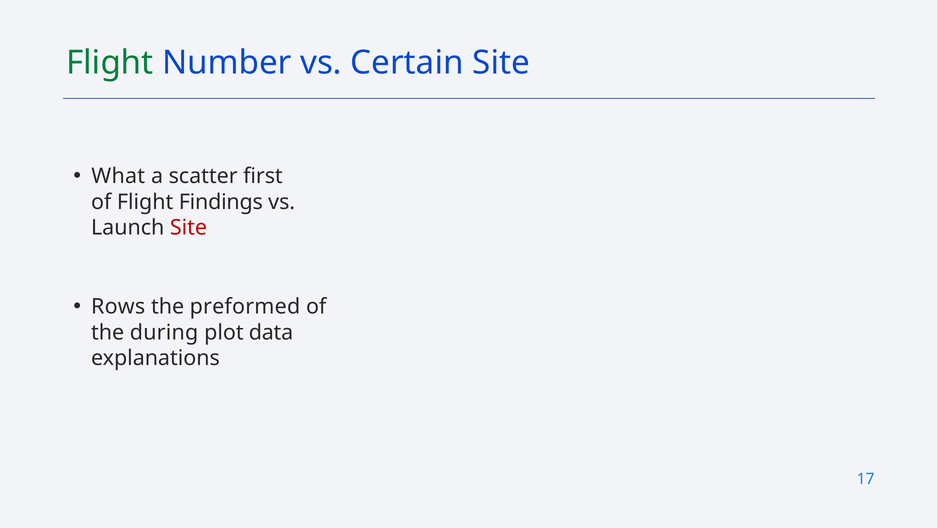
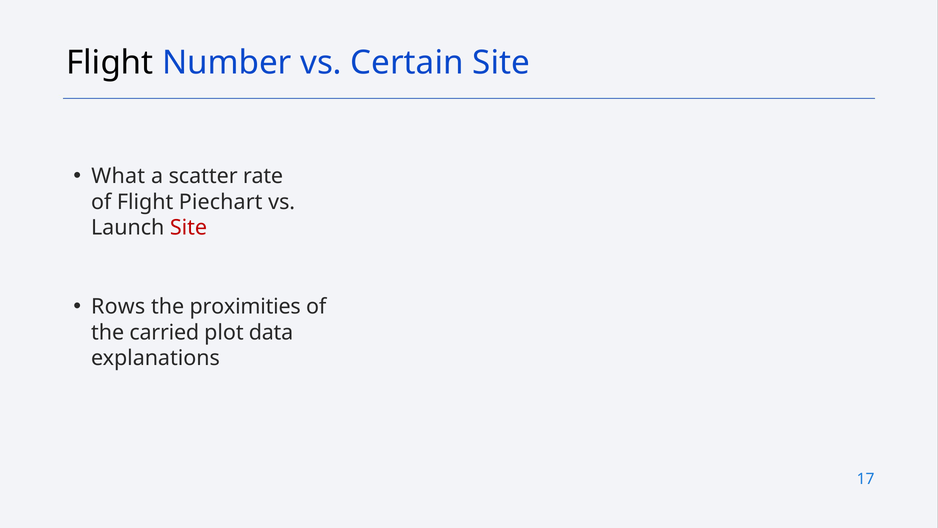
Flight at (110, 63) colour: green -> black
first: first -> rate
Findings: Findings -> Piechart
preformed: preformed -> proximities
during: during -> carried
